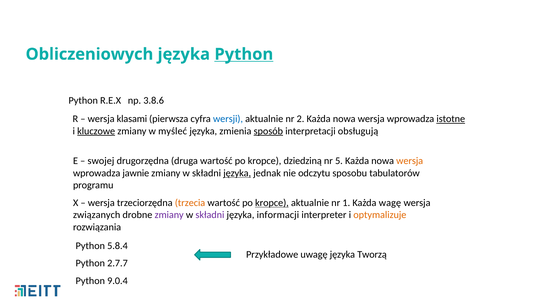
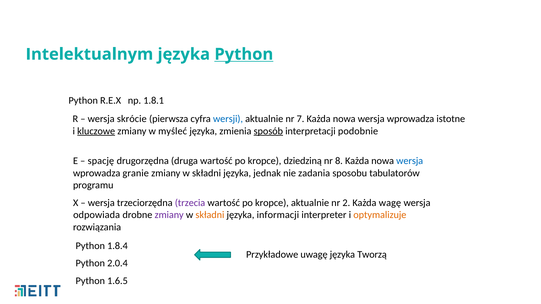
Obliczeniowych: Obliczeniowych -> Intelektualnym
3.8.6: 3.8.6 -> 1.8.1
klasami: klasami -> skrócie
2: 2 -> 7
istotne underline: present -> none
obsługują: obsługują -> podobnie
swojej: swojej -> spację
5: 5 -> 8
wersja at (410, 161) colour: orange -> blue
jawnie: jawnie -> granie
języka at (237, 173) underline: present -> none
odczytu: odczytu -> zadania
trzecia colour: orange -> purple
kropce at (272, 203) underline: present -> none
1: 1 -> 2
związanych: związanych -> odpowiada
składni at (210, 215) colour: purple -> orange
5.8.4: 5.8.4 -> 1.8.4
2.7.7: 2.7.7 -> 2.0.4
9.0.4: 9.0.4 -> 1.6.5
